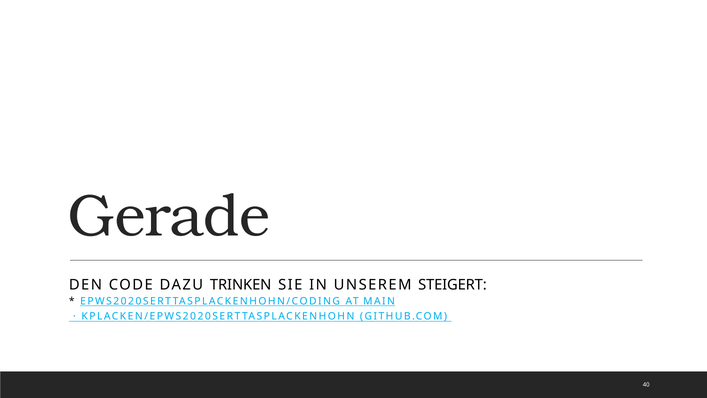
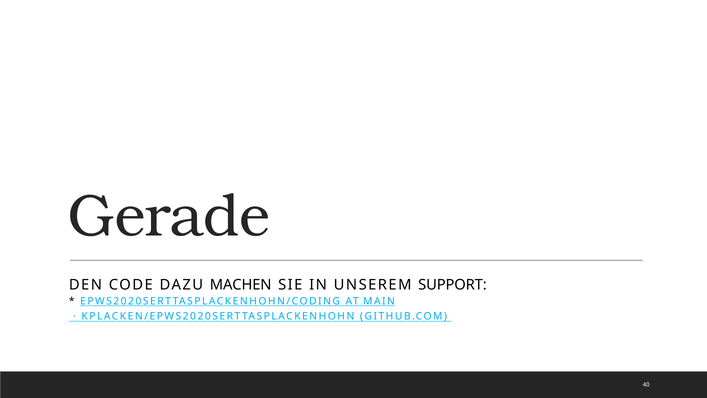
TRINKEN: TRINKEN -> MACHEN
STEIGERT: STEIGERT -> SUPPORT
